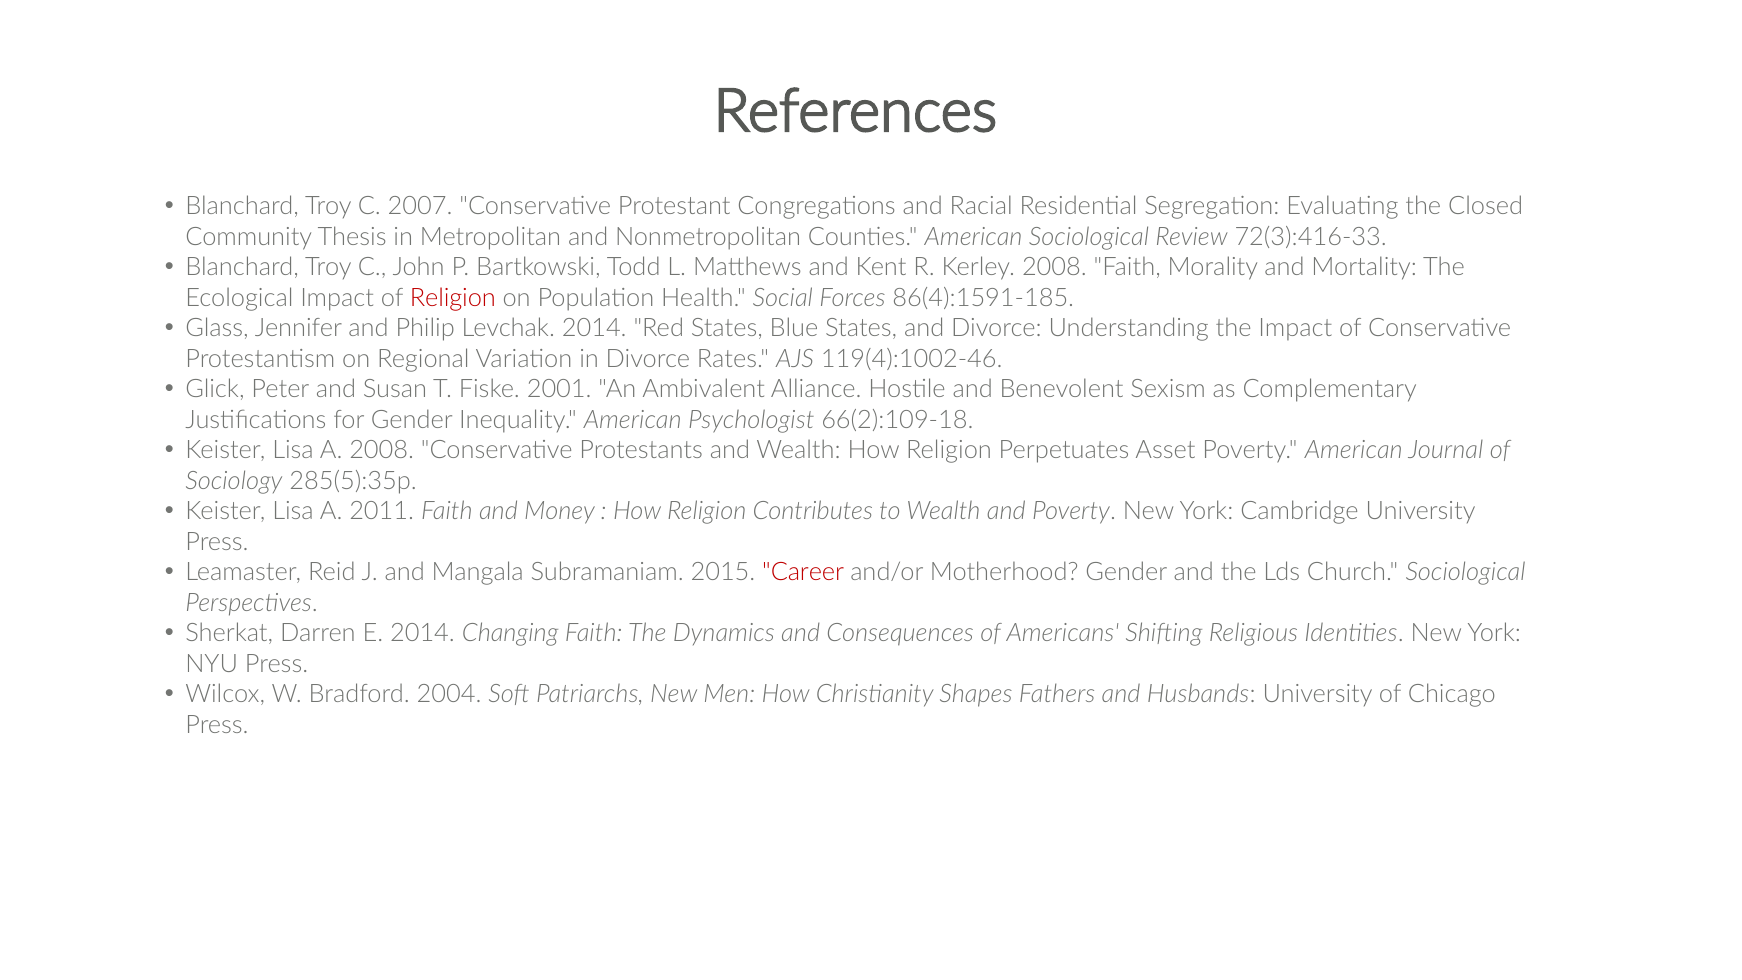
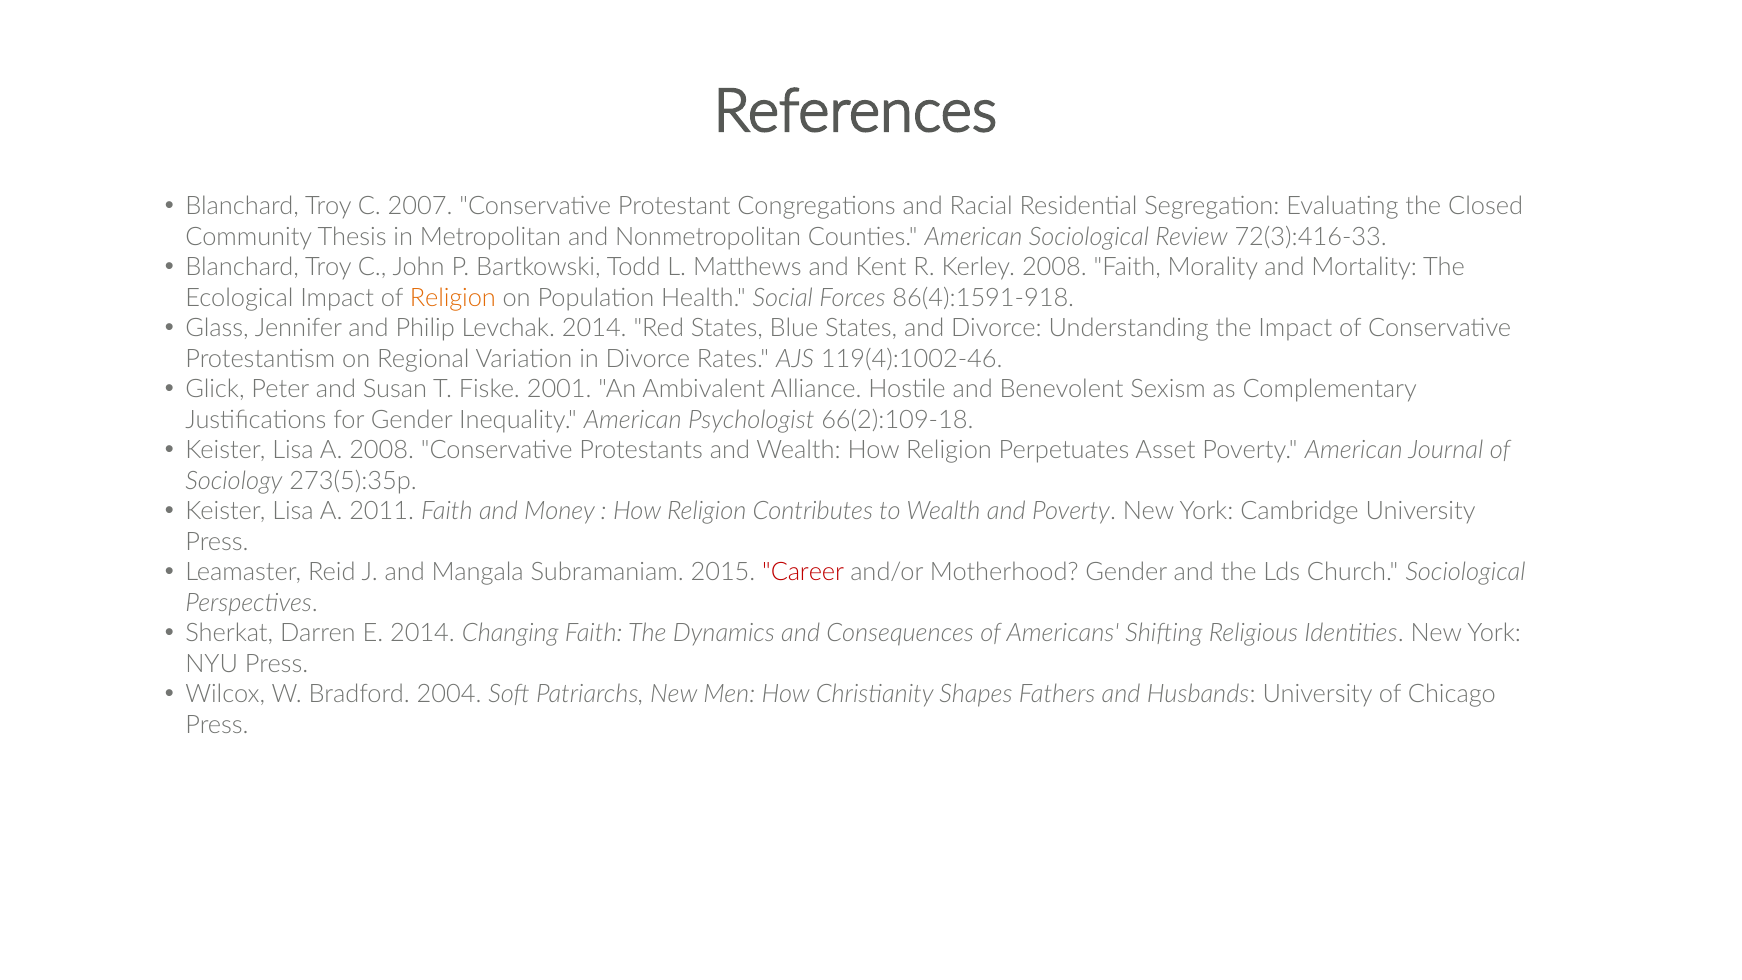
Religion at (453, 298) colour: red -> orange
86(4):1591-185: 86(4):1591-185 -> 86(4):1591-918
285(5):35p: 285(5):35p -> 273(5):35p
